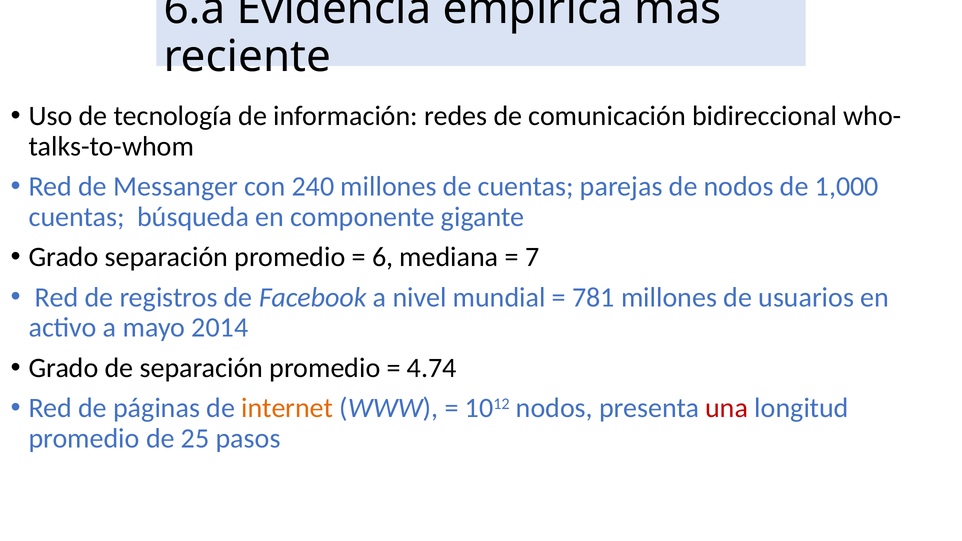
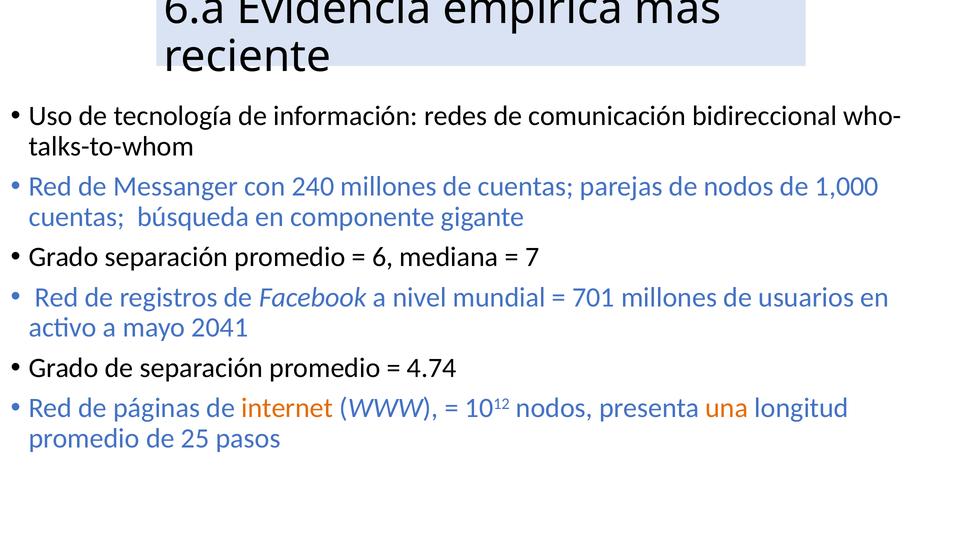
781: 781 -> 701
2014: 2014 -> 2041
una colour: red -> orange
